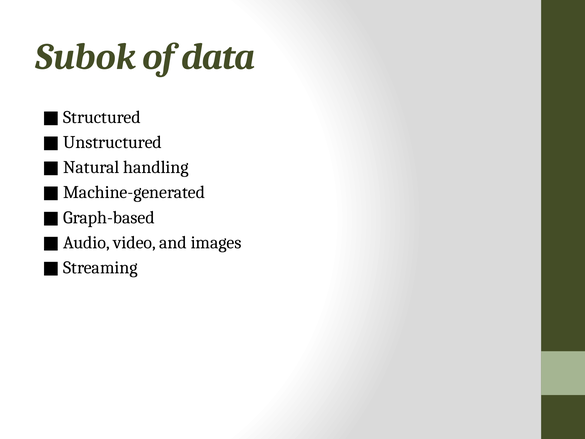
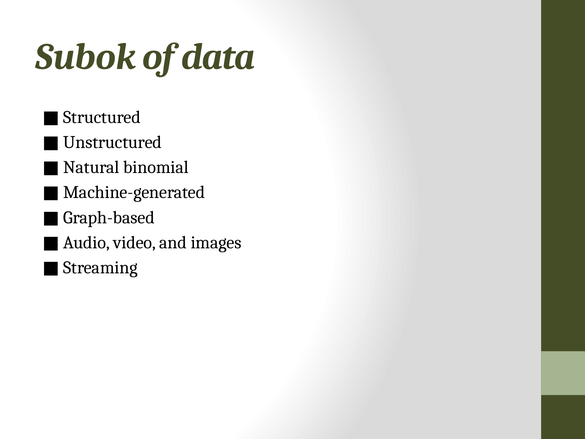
handling: handling -> binomial
